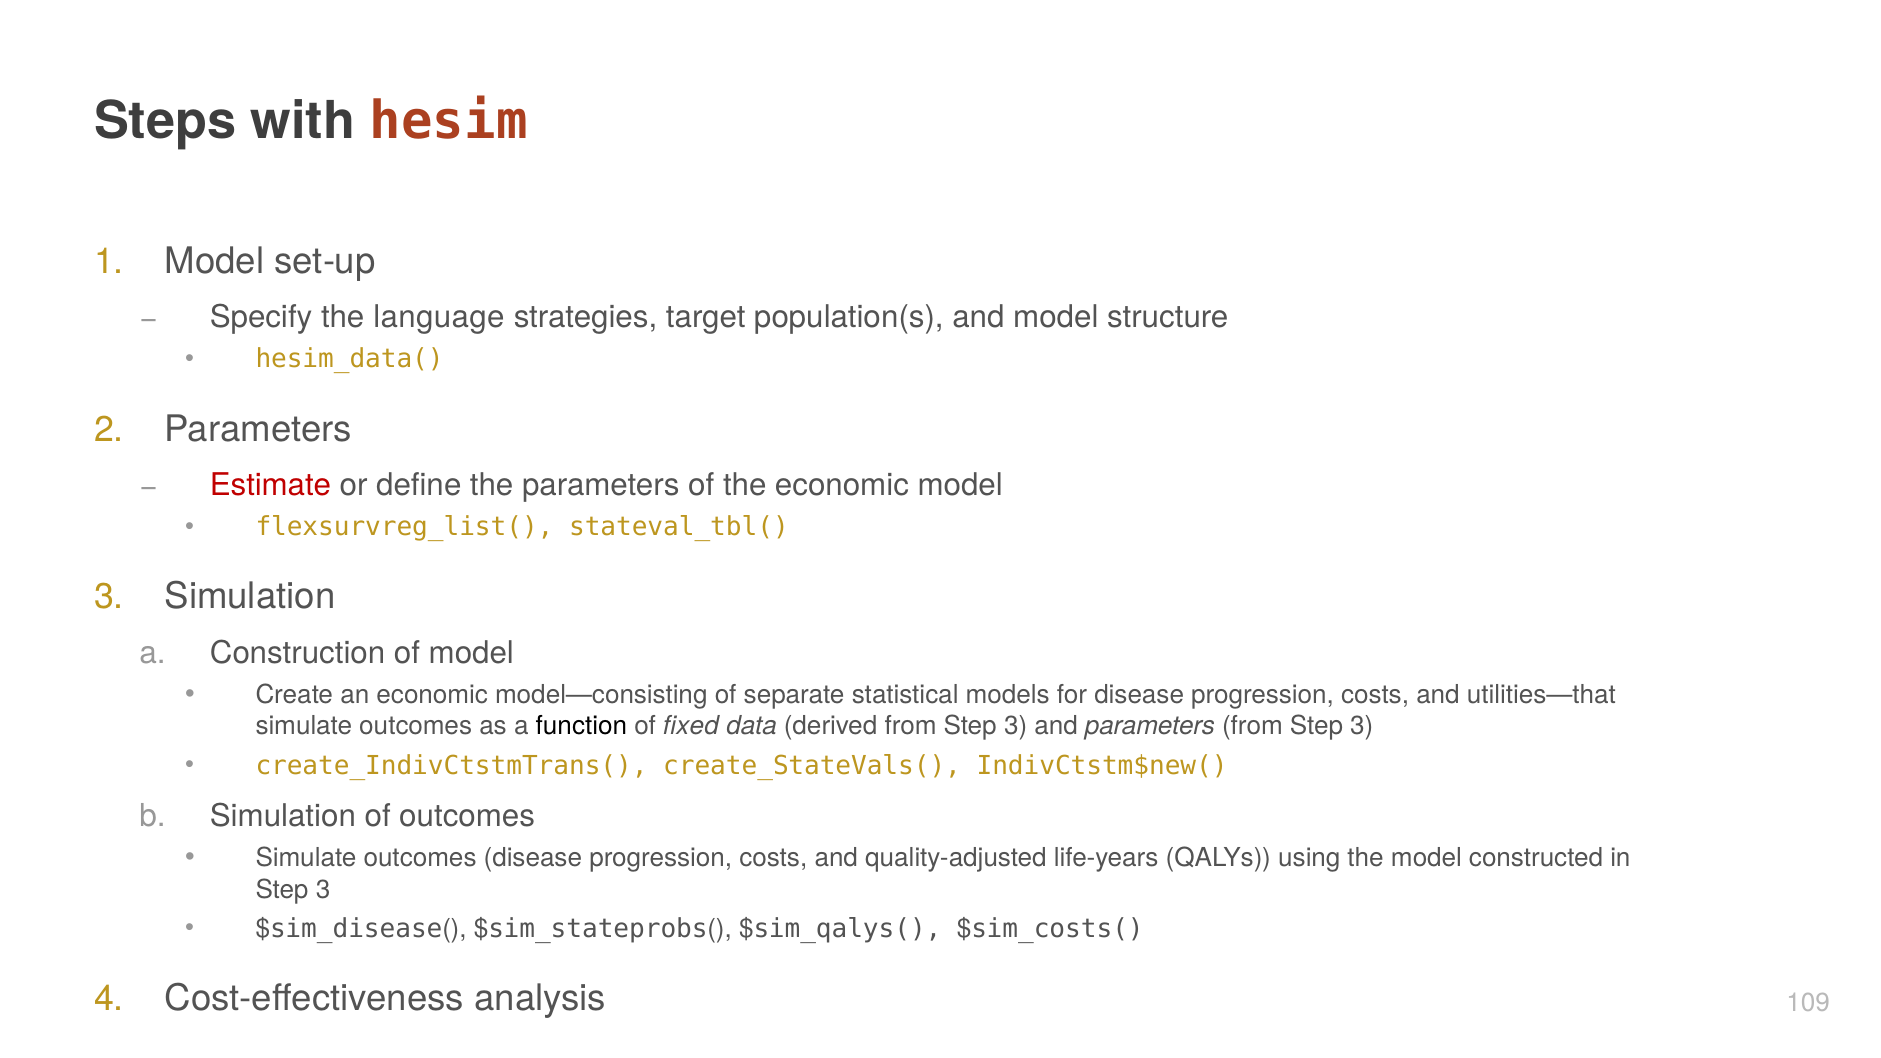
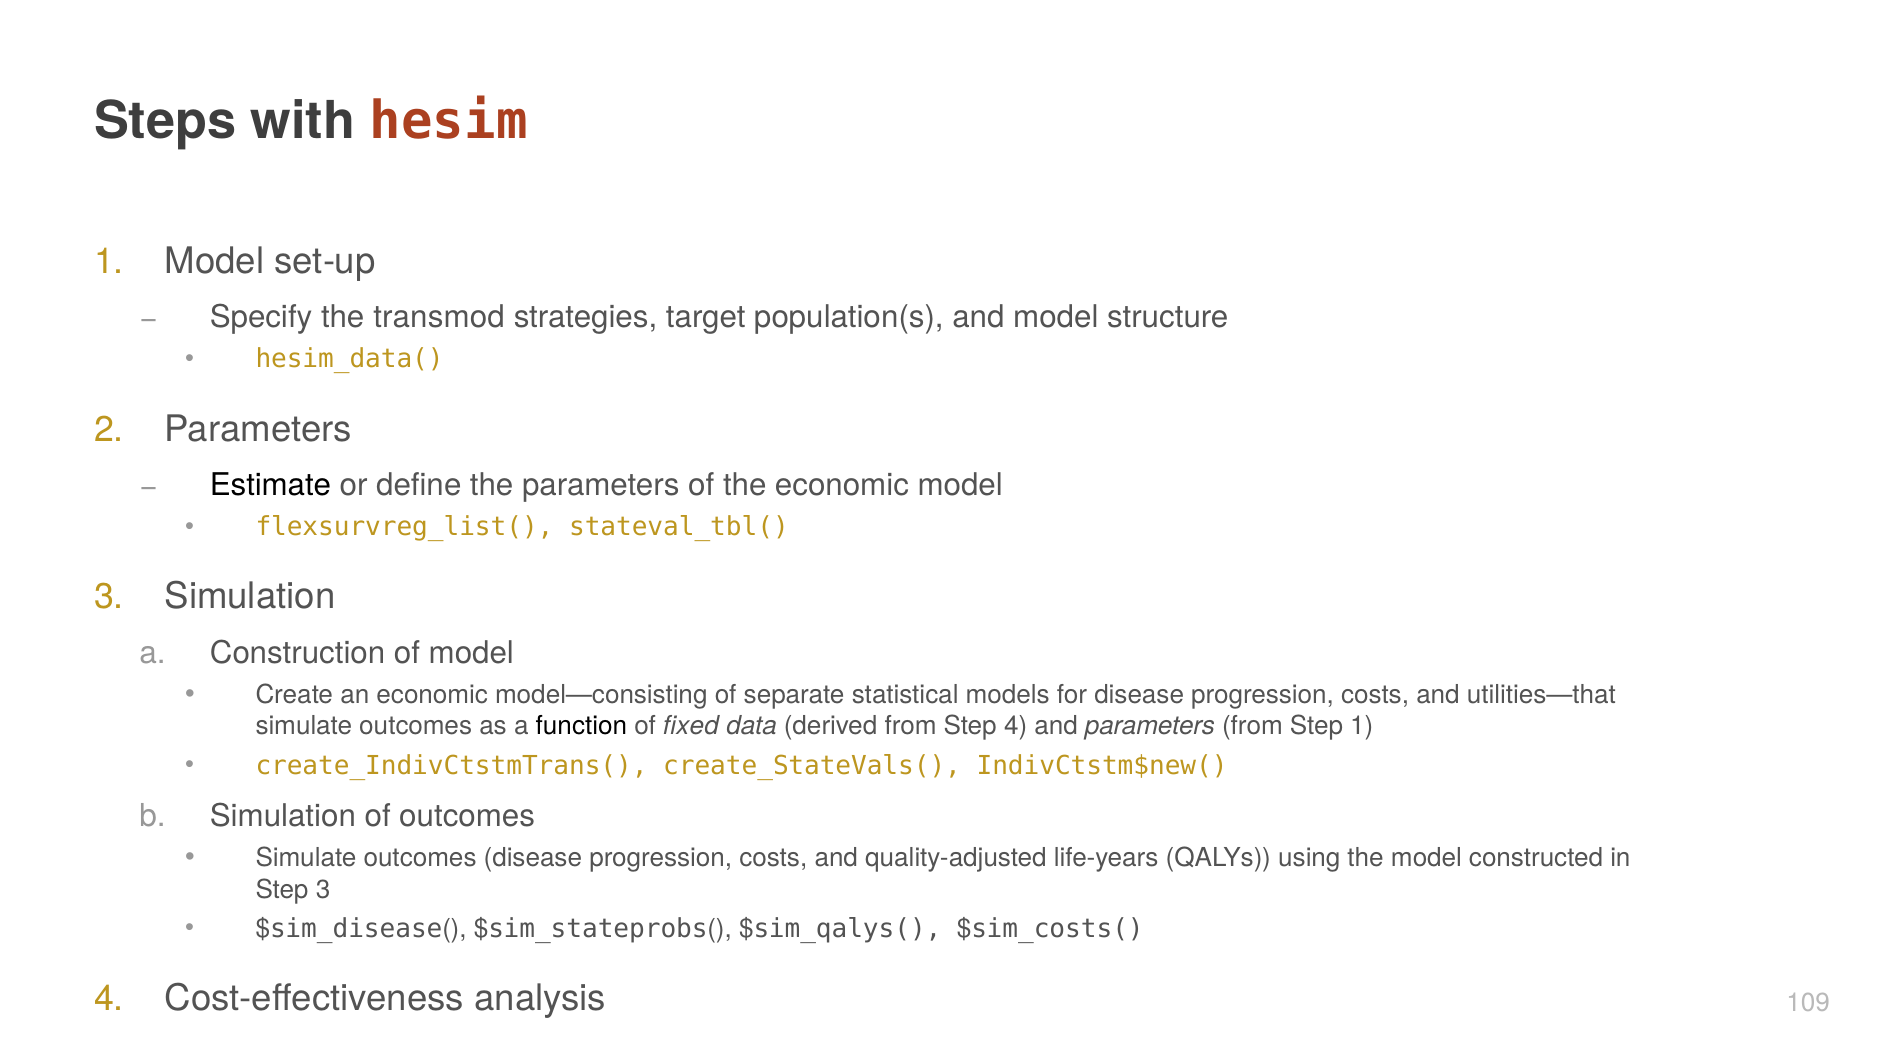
language: language -> transmod
Estimate colour: red -> black
derived from Step 3: 3 -> 4
parameters from Step 3: 3 -> 1
